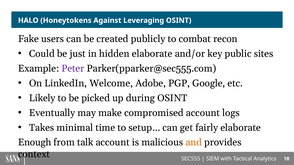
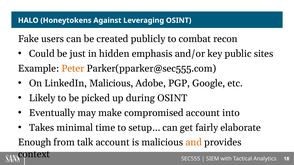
hidden elaborate: elaborate -> emphasis
Peter colour: purple -> orange
LinkedIn Welcome: Welcome -> Malicious
logs: logs -> into
